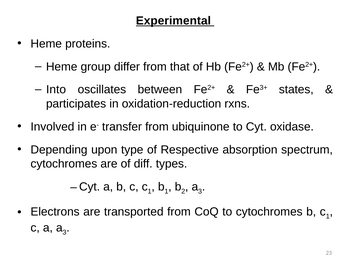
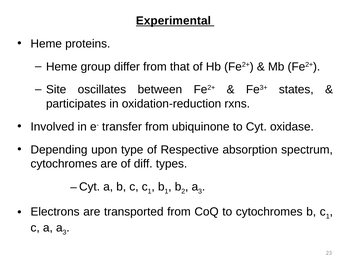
Into: Into -> Site
